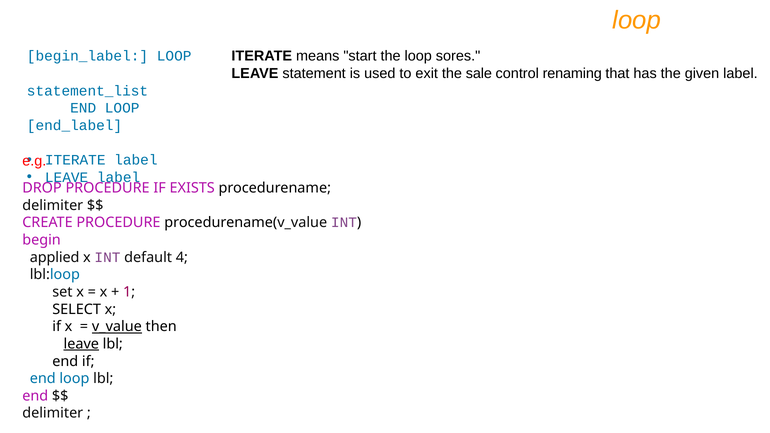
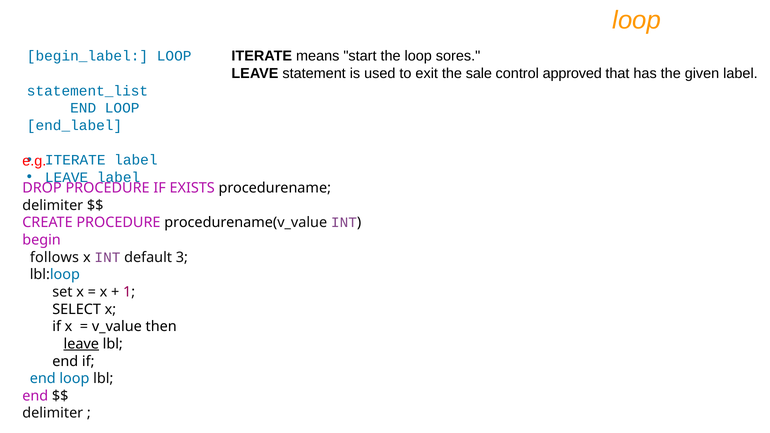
renaming: renaming -> approved
applied: applied -> follows
4: 4 -> 3
v_value underline: present -> none
